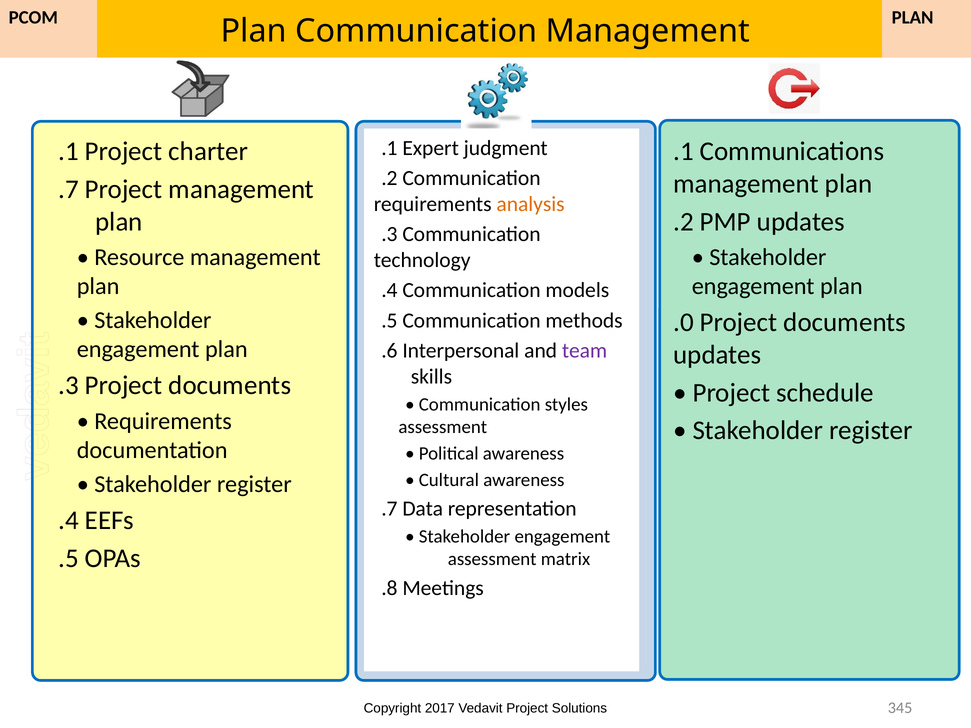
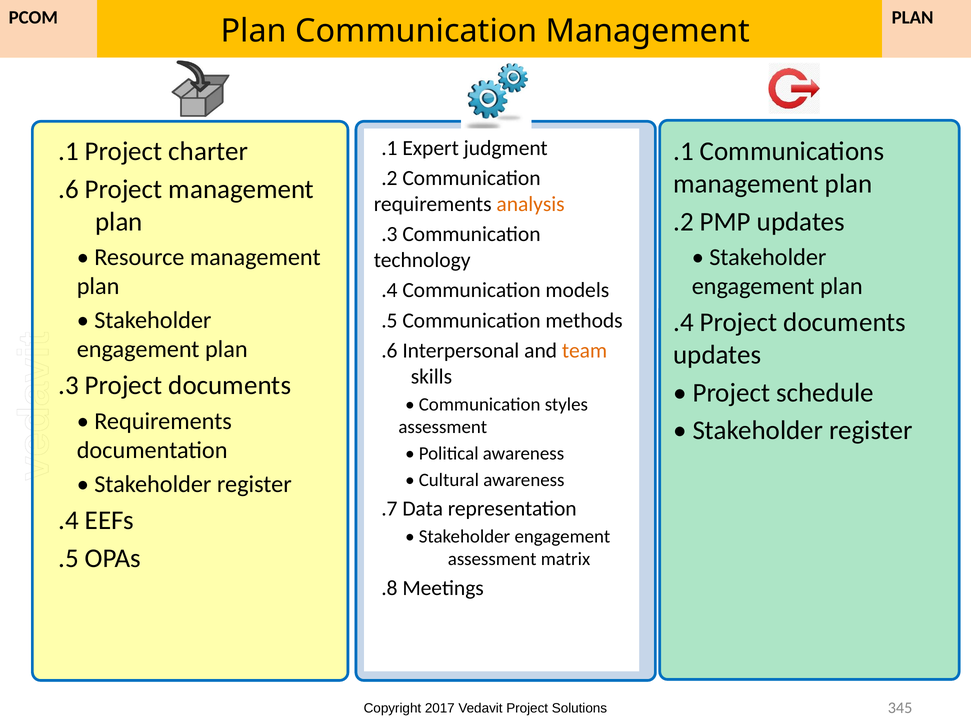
.7: .7 -> .6
.0 at (683, 323): .0 -> .4
team colour: purple -> orange
